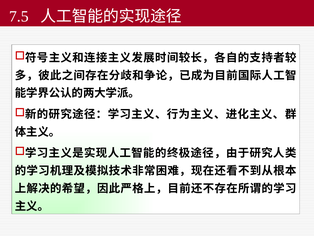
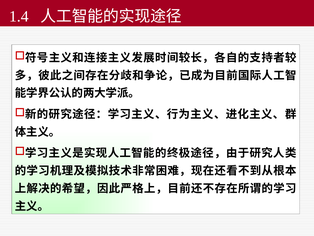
7.5: 7.5 -> 1.4
